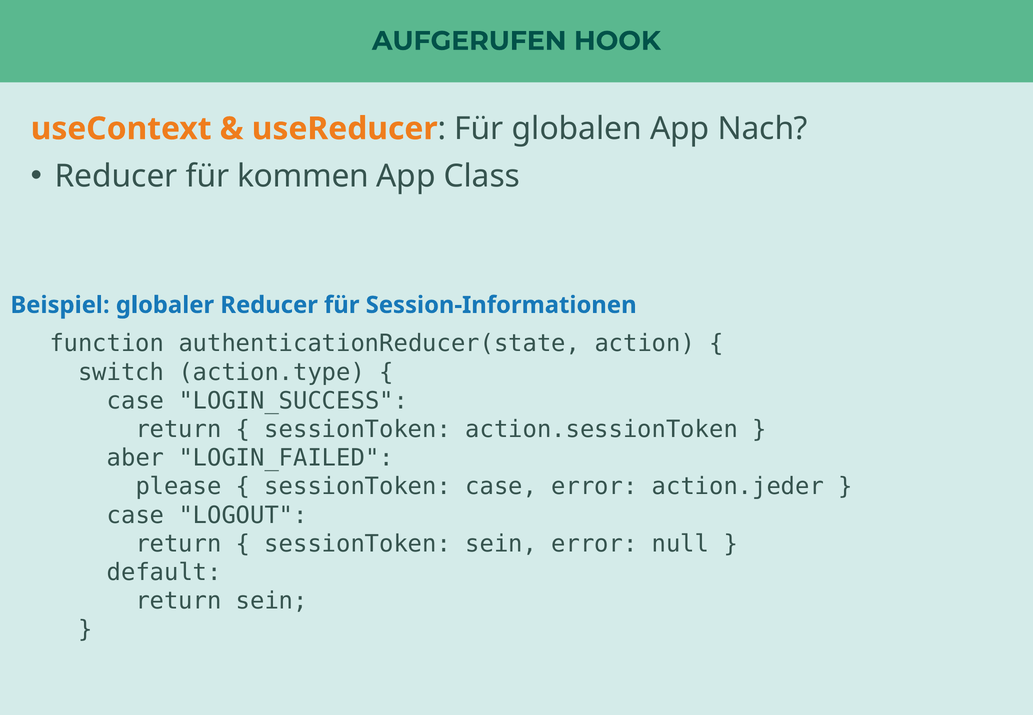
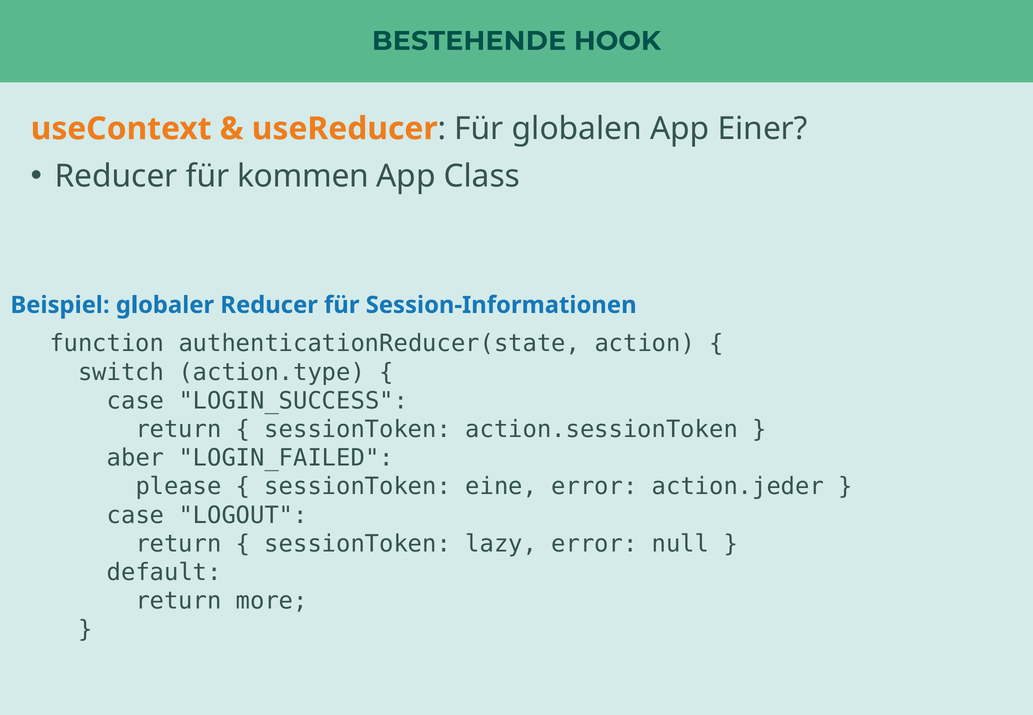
AUFGERUFEN: AUFGERUFEN -> BESTEHENDE
Nach: Nach -> Einer
sessionToken case: case -> eine
sessionToken sein: sein -> lazy
return sein: sein -> more
